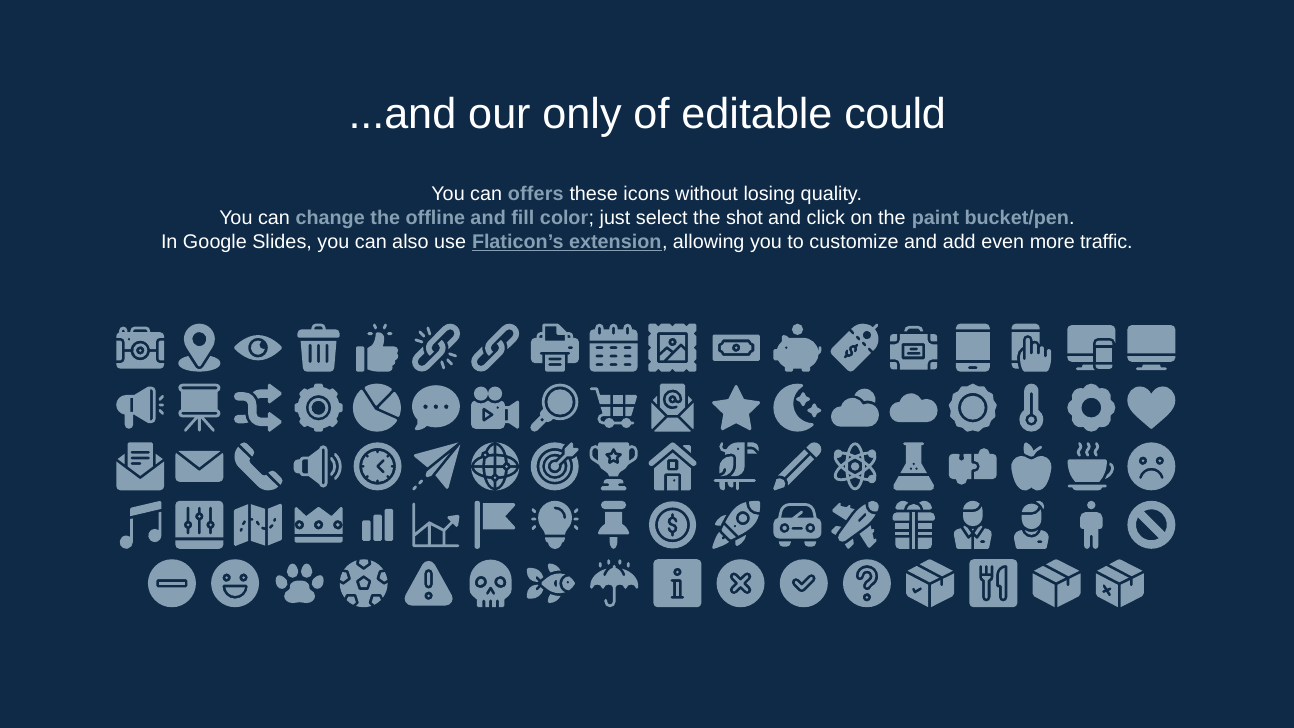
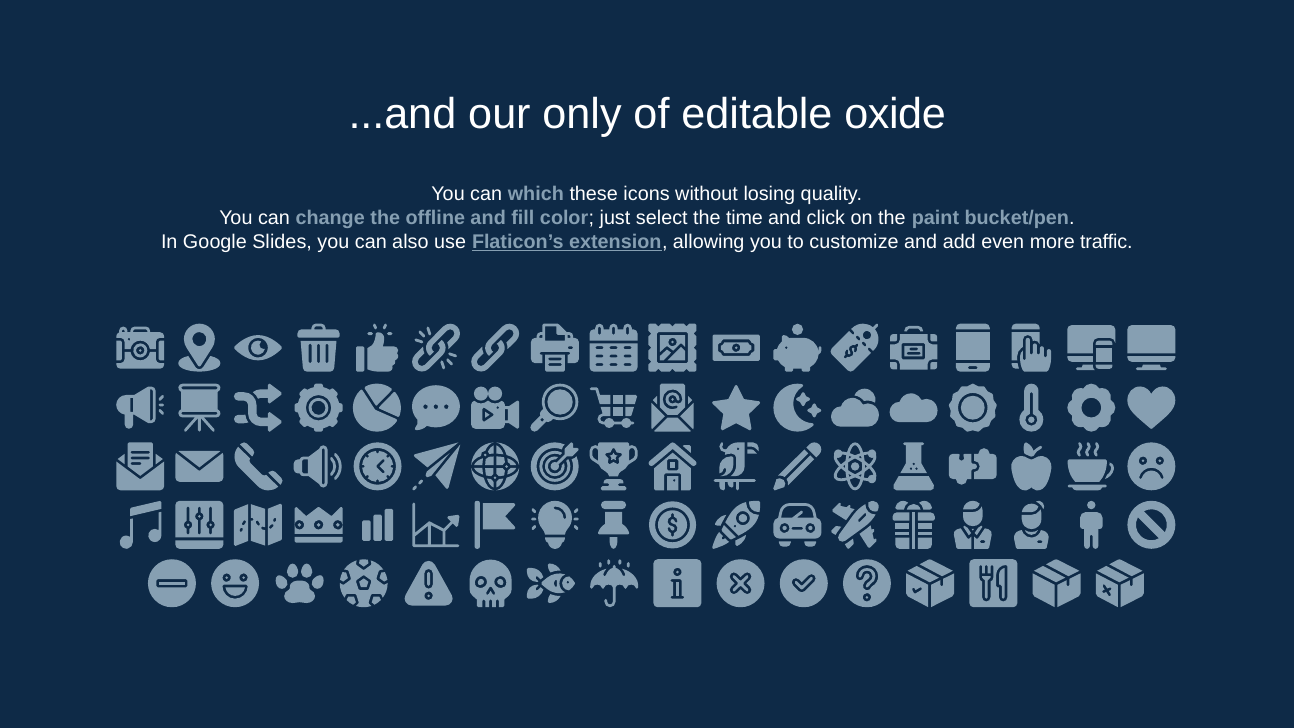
could: could -> oxide
offers: offers -> which
shot: shot -> time
